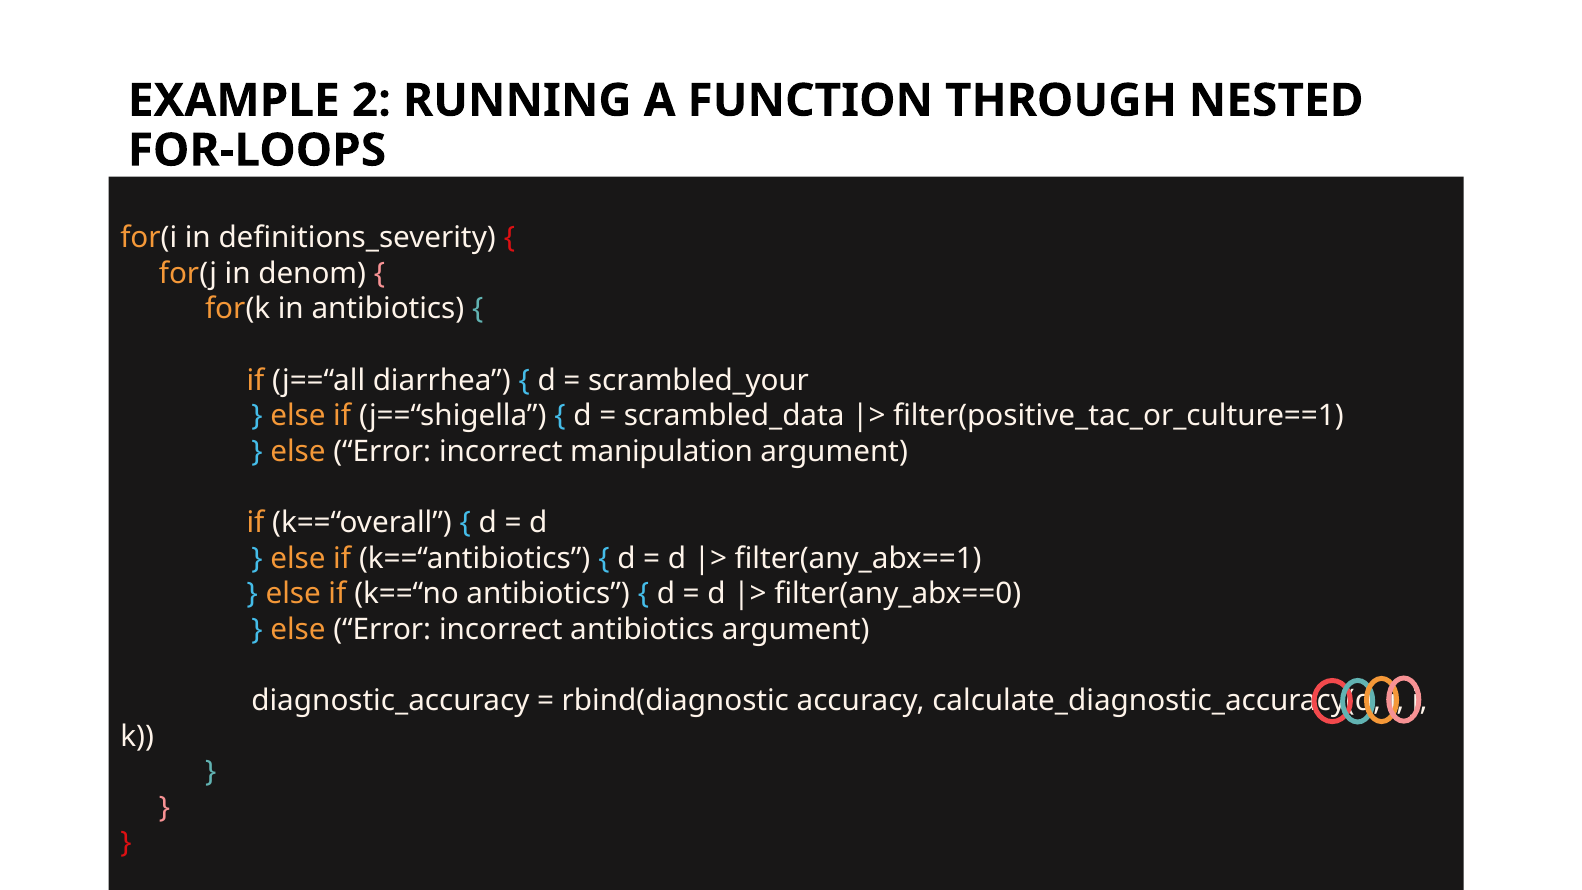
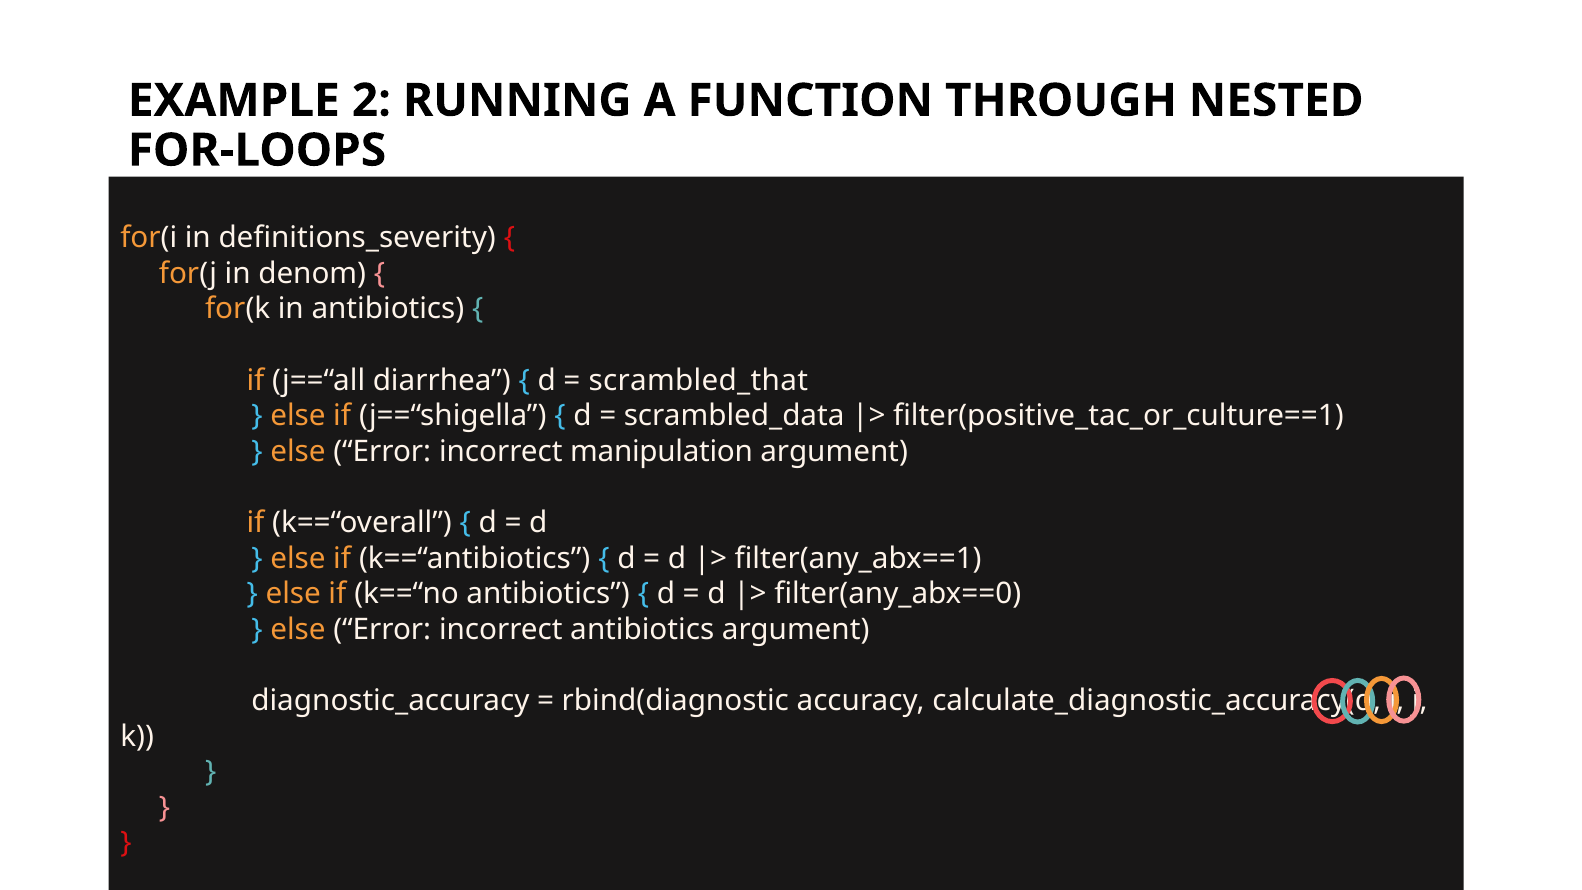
scrambled_your: scrambled_your -> scrambled_that
